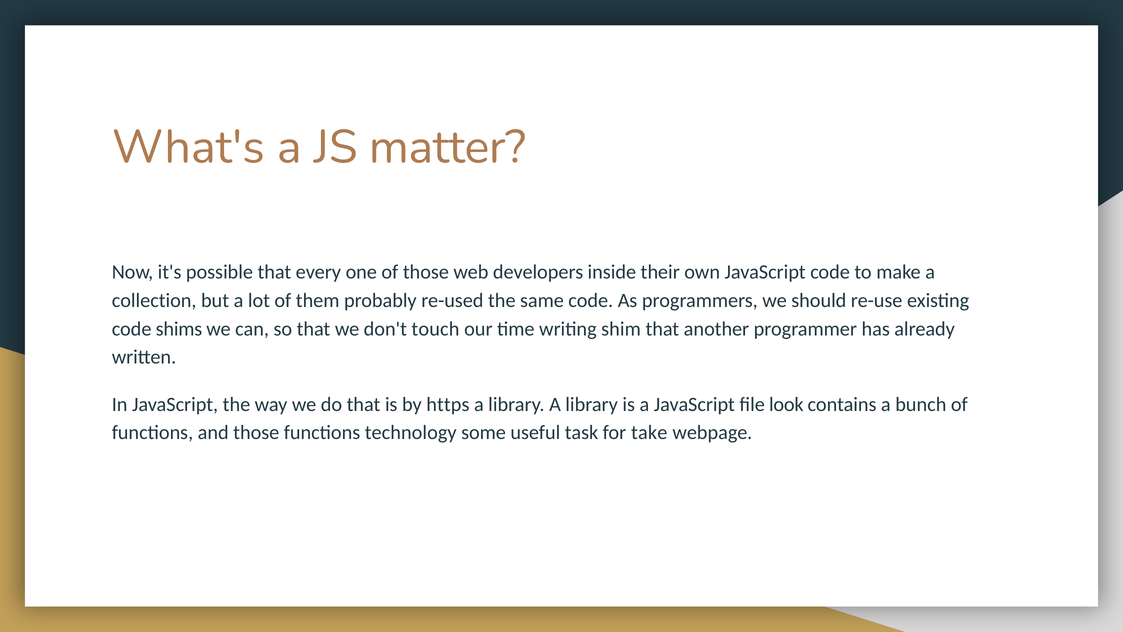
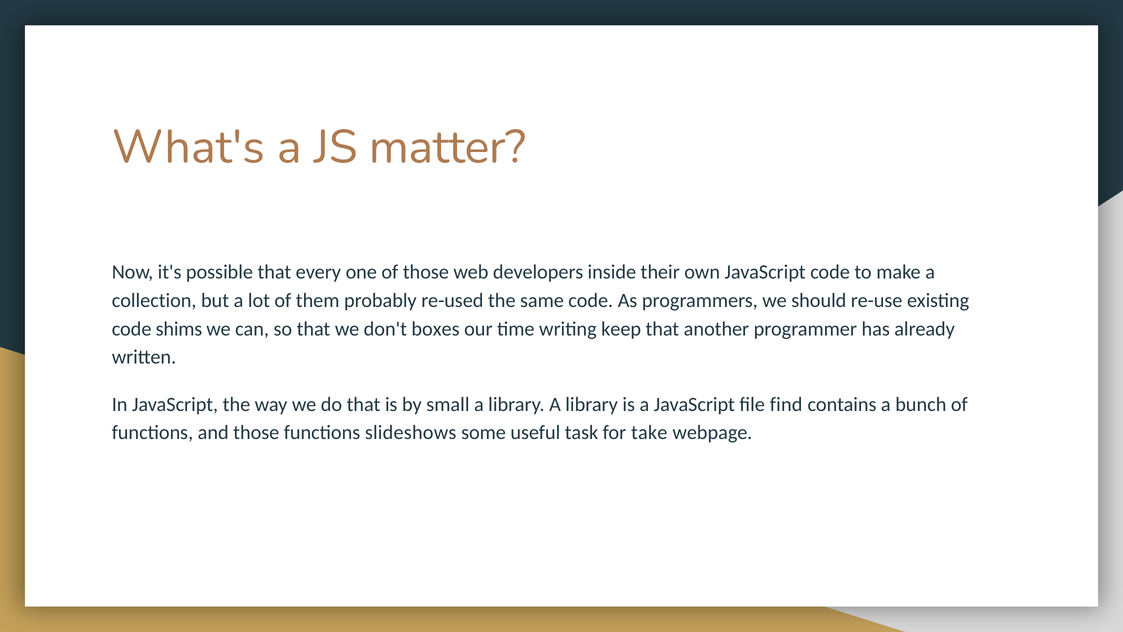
touch: touch -> boxes
shim: shim -> keep
https: https -> small
look: look -> find
technology: technology -> slideshows
